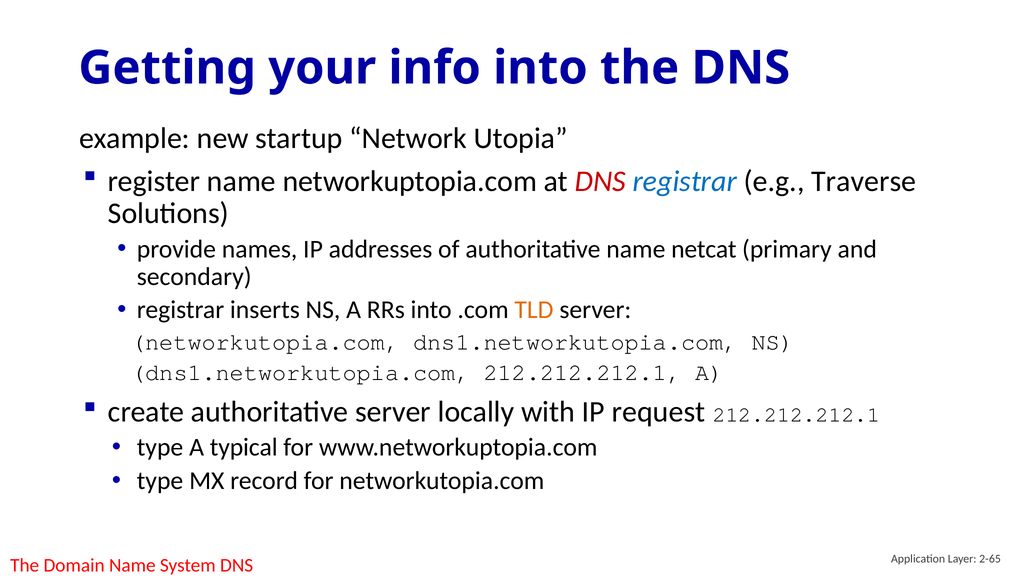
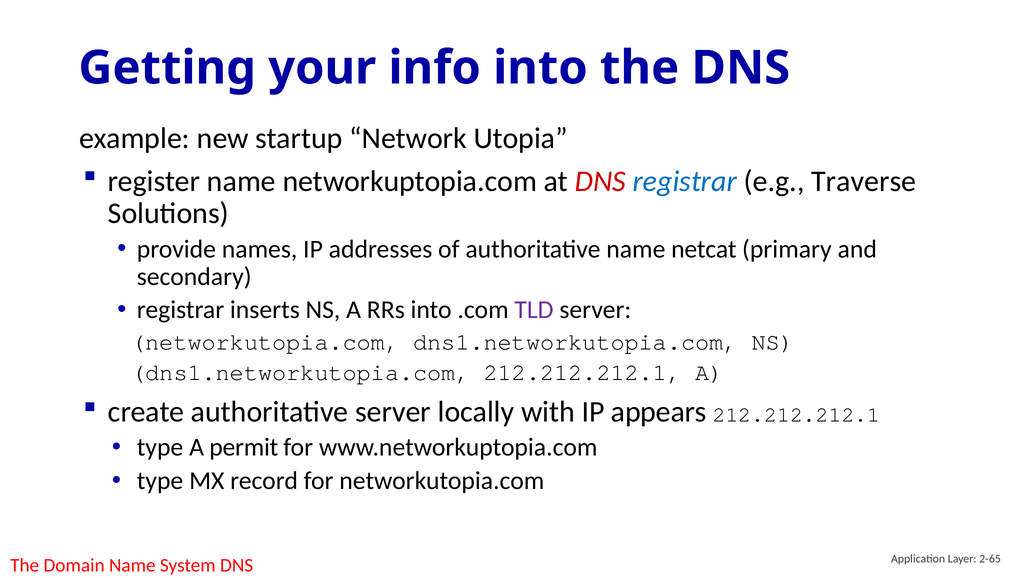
TLD colour: orange -> purple
request: request -> appears
typical: typical -> permit
